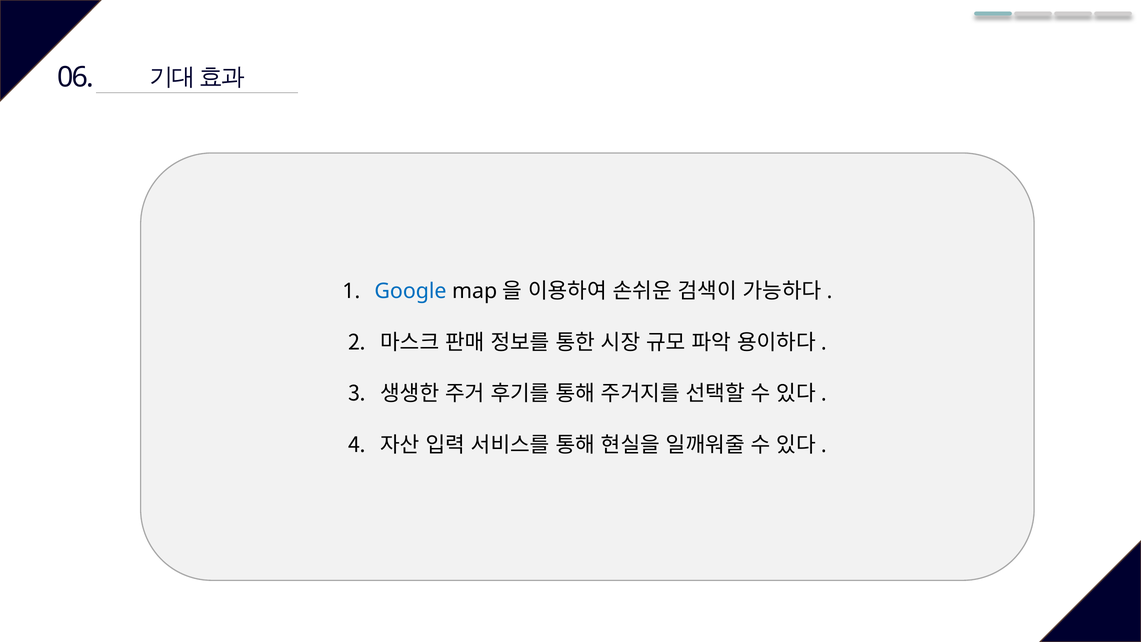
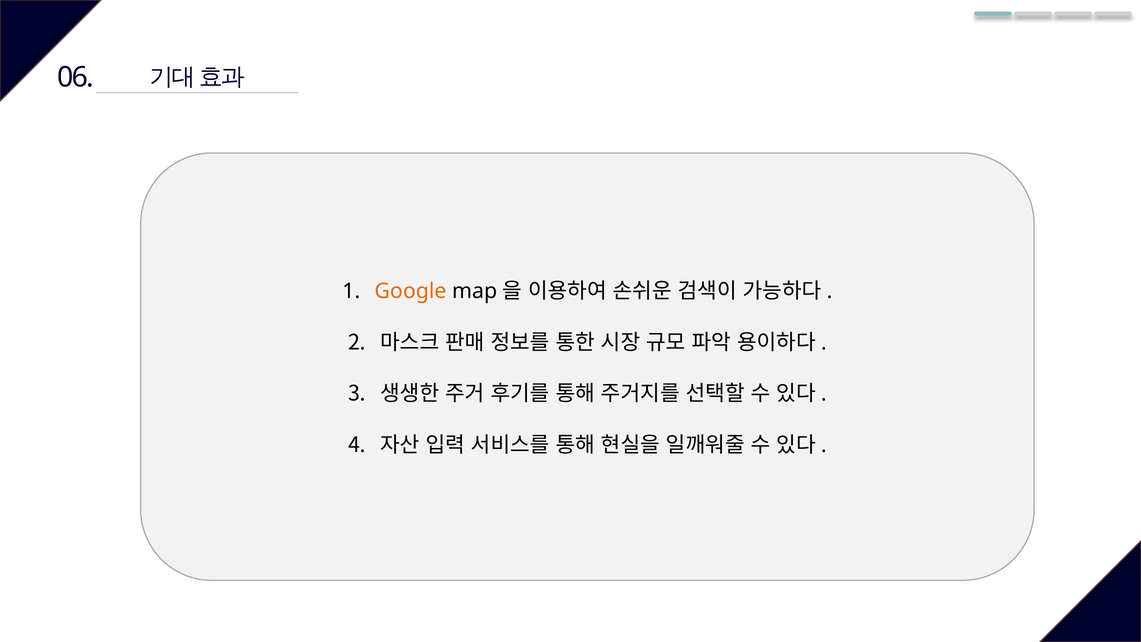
Google colour: blue -> orange
